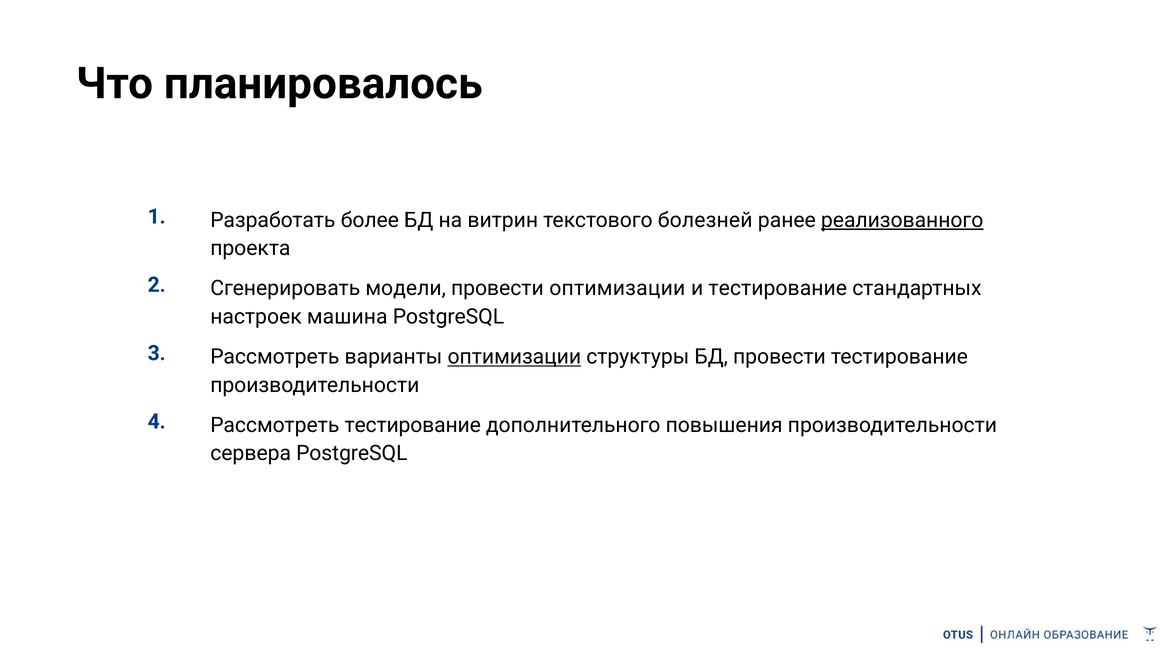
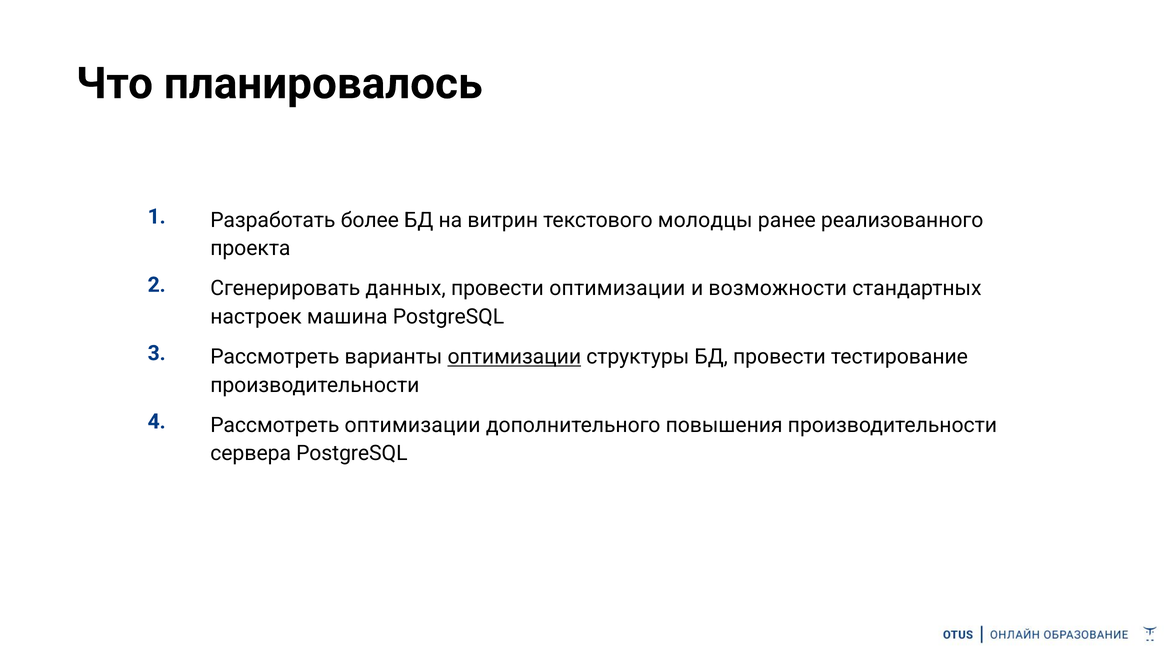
болезней: болезней -> молодцы
реализованного underline: present -> none
модели: модели -> данных
и тестирование: тестирование -> возможности
Рассмотреть тестирование: тестирование -> оптимизации
